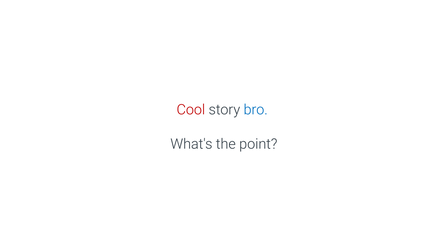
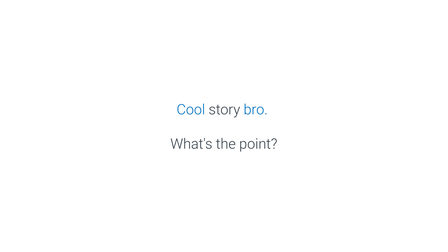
Cool colour: red -> blue
